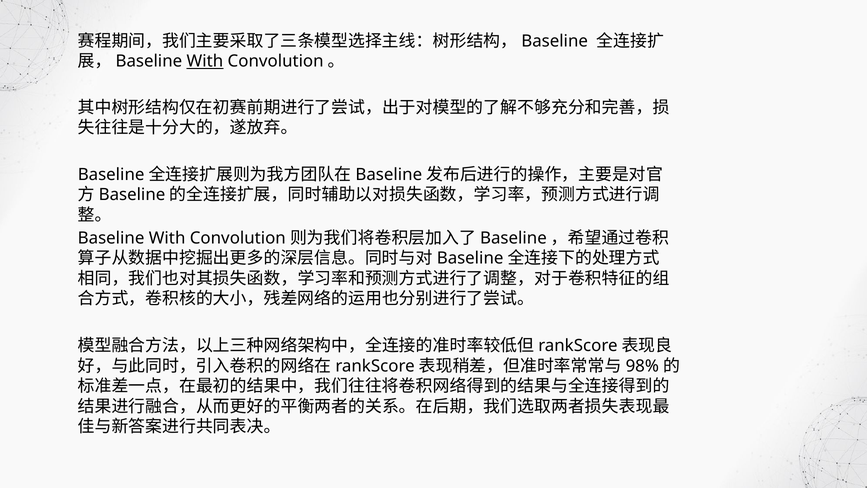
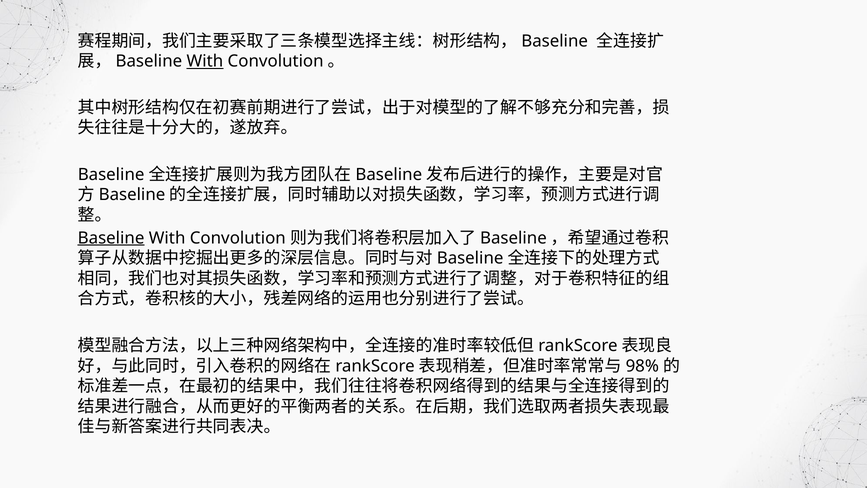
Baseline underline: none -> present
